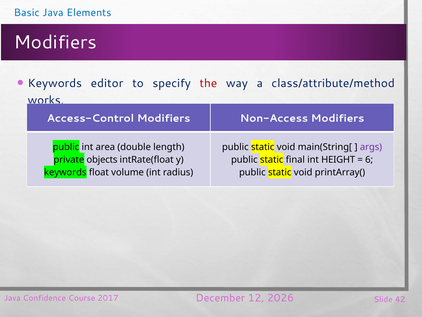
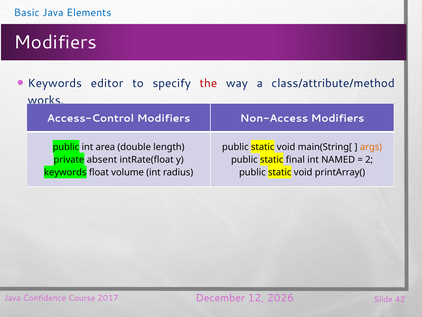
args colour: purple -> orange
objects: objects -> absent
HEIGHT: HEIGHT -> NAMED
6: 6 -> 2
